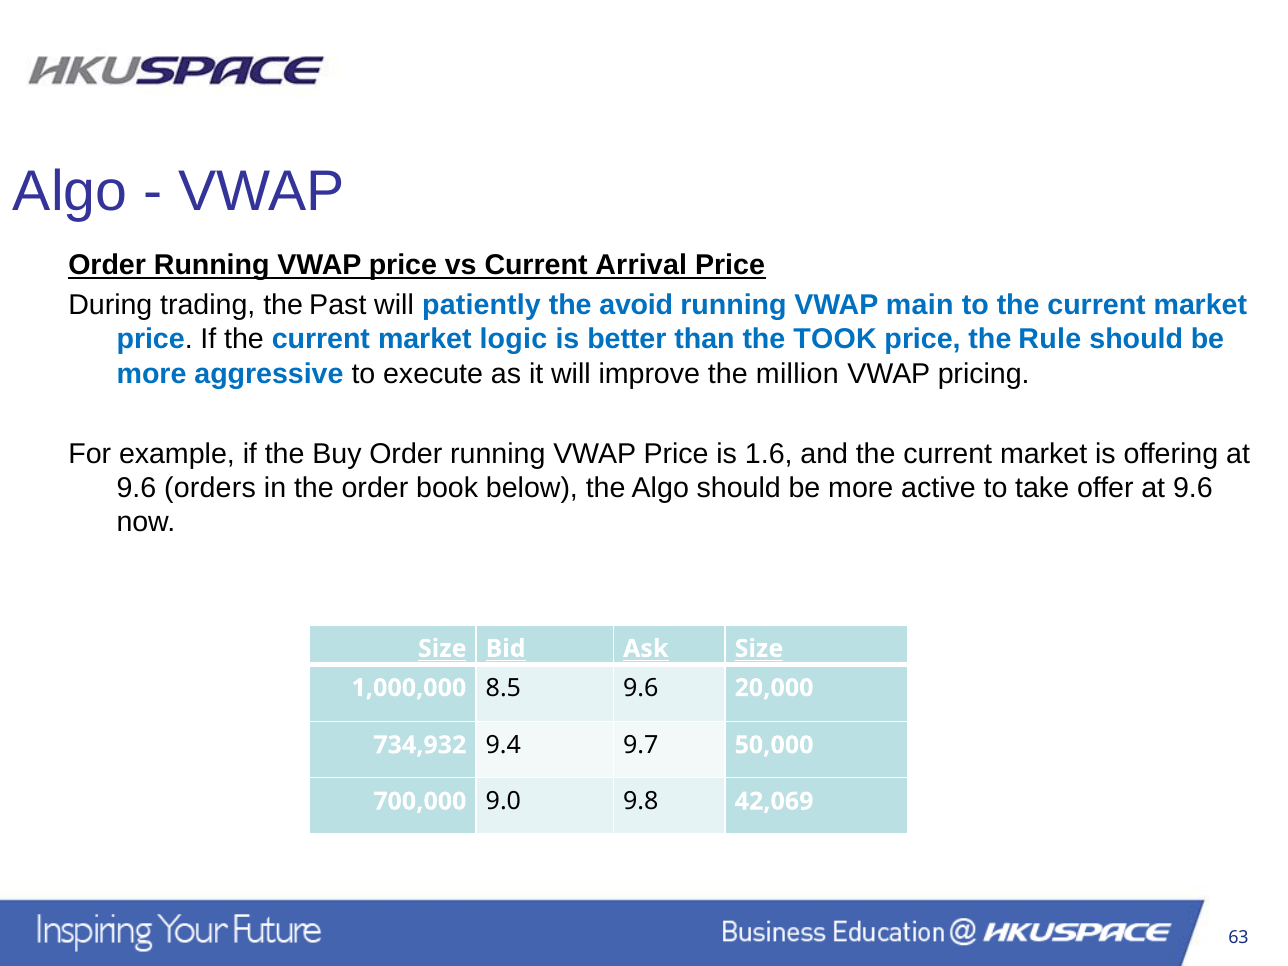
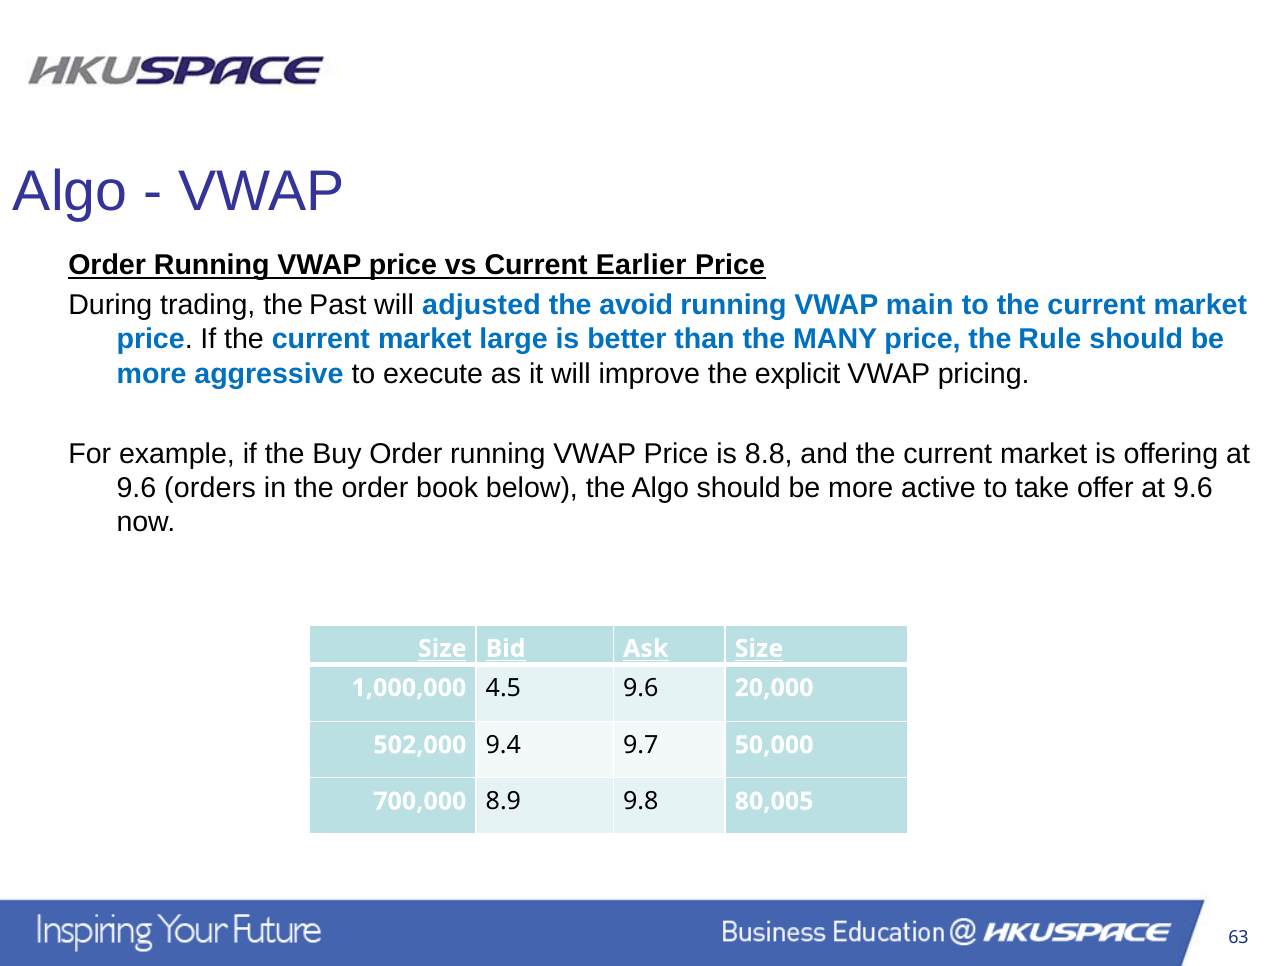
Arrival: Arrival -> Earlier
patiently: patiently -> adjusted
logic: logic -> large
TOOK: TOOK -> MANY
million: million -> explicit
1.6: 1.6 -> 8.8
8.5: 8.5 -> 4.5
734,932: 734,932 -> 502,000
9.0: 9.0 -> 8.9
42,069: 42,069 -> 80,005
